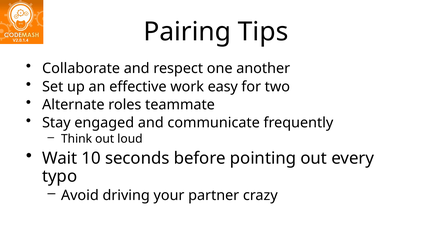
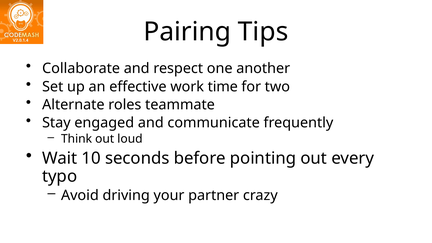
easy: easy -> time
